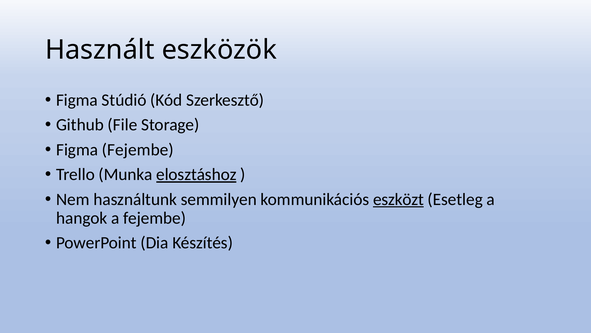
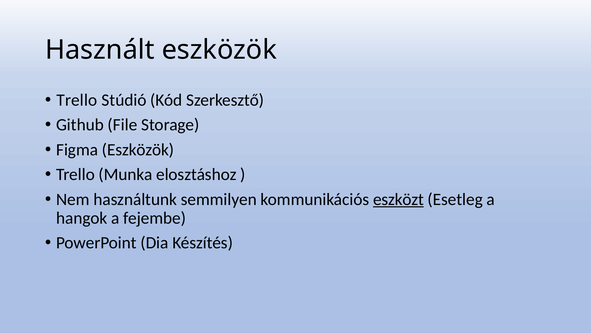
Figma at (77, 100): Figma -> Trello
Figma Fejembe: Fejembe -> Eszközök
elosztáshoz underline: present -> none
